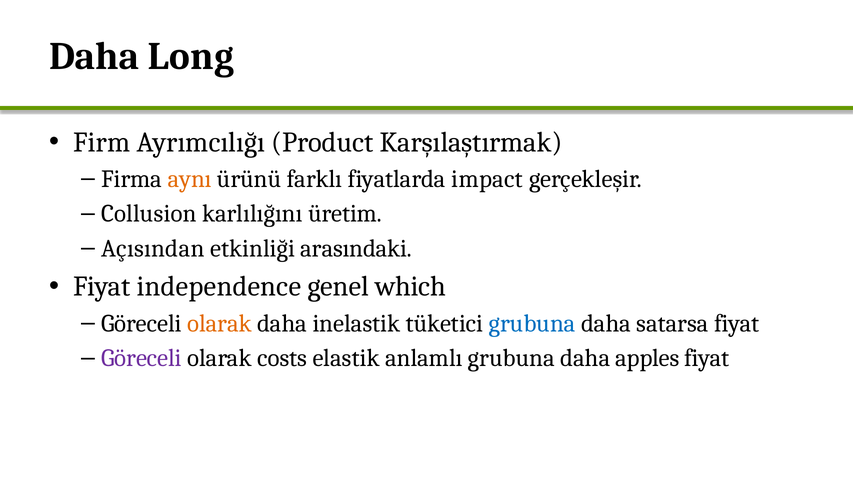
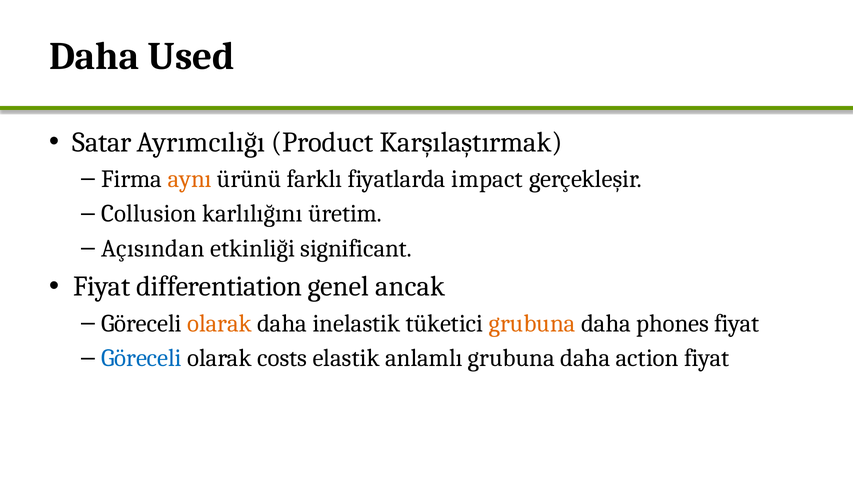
Long: Long -> Used
Firm: Firm -> Satar
arasındaki: arasındaki -> significant
independence: independence -> differentiation
which: which -> ancak
grubuna at (532, 323) colour: blue -> orange
satarsa: satarsa -> phones
Göreceli at (141, 358) colour: purple -> blue
apples: apples -> action
